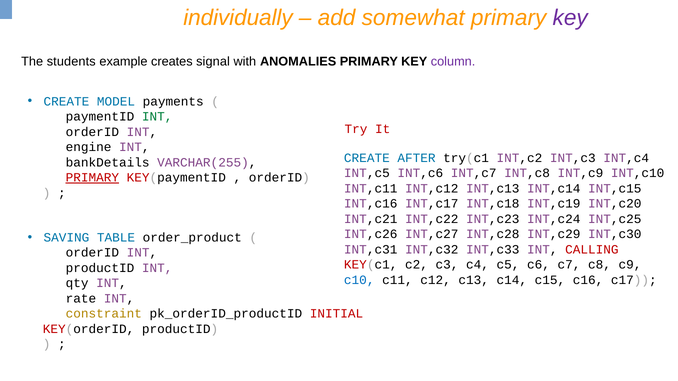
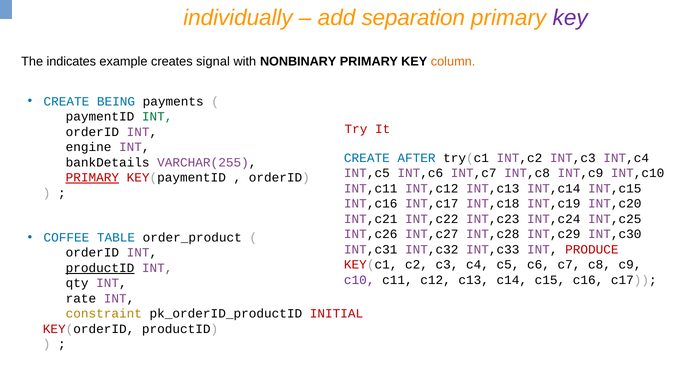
somewhat: somewhat -> separation
students: students -> indicates
ANOMALIES: ANOMALIES -> NONBINARY
column colour: purple -> orange
MODEL: MODEL -> BEING
SAVING: SAVING -> COFFEE
CALLING: CALLING -> PRODUCE
productID at (100, 268) underline: none -> present
c10 colour: blue -> purple
